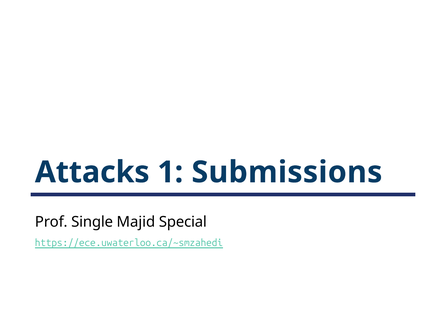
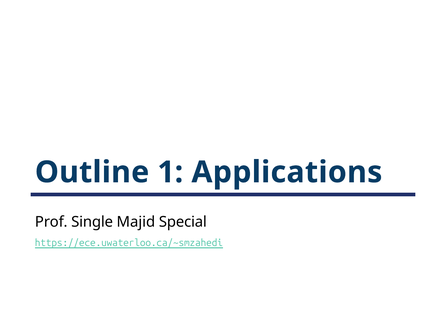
Attacks: Attacks -> Outline
Submissions: Submissions -> Applications
